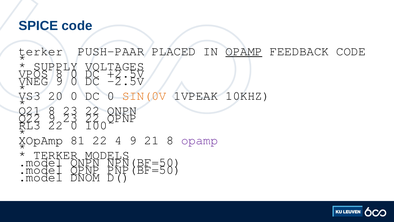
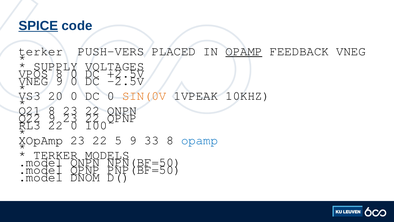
SPICE underline: none -> present
PUSH-PAAR: PUSH-PAAR -> PUSH-VERS
FEEDBACK CODE: CODE -> VNEG
81 at (78, 140): 81 -> 23
4: 4 -> 5
21: 21 -> 33
opamp at (200, 140) colour: purple -> blue
